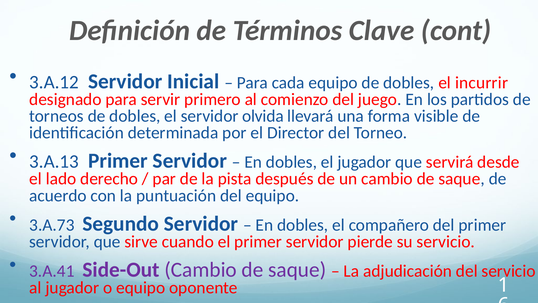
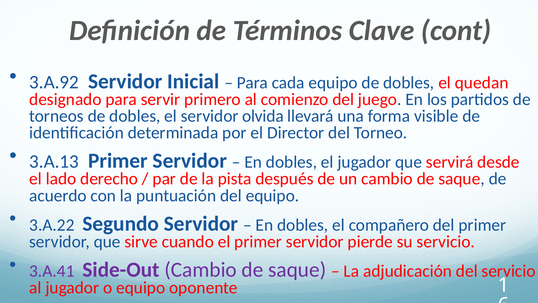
3.A.12: 3.A.12 -> 3.A.92
incurrir: incurrir -> quedan
3.A.73: 3.A.73 -> 3.A.22
